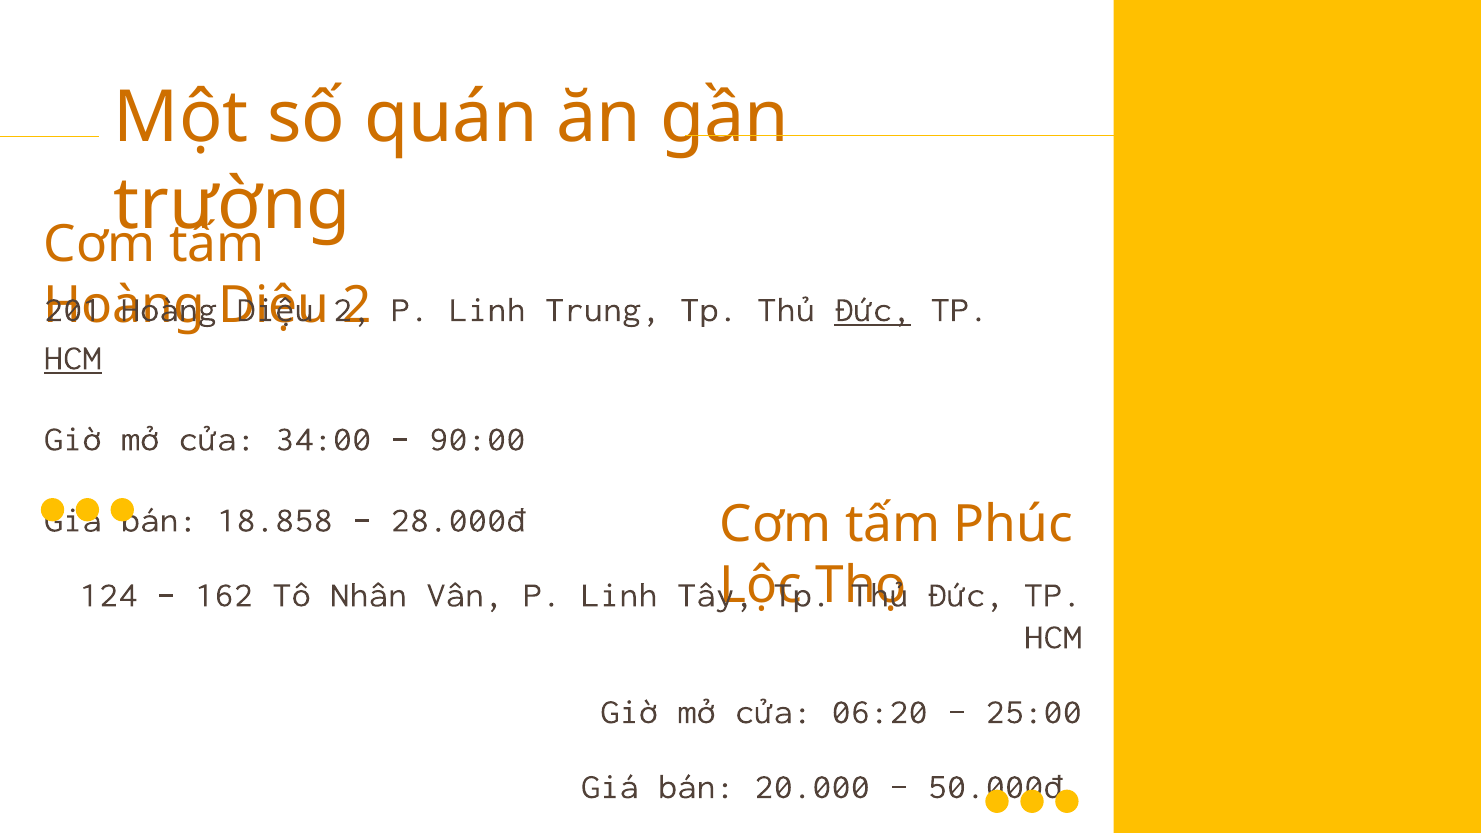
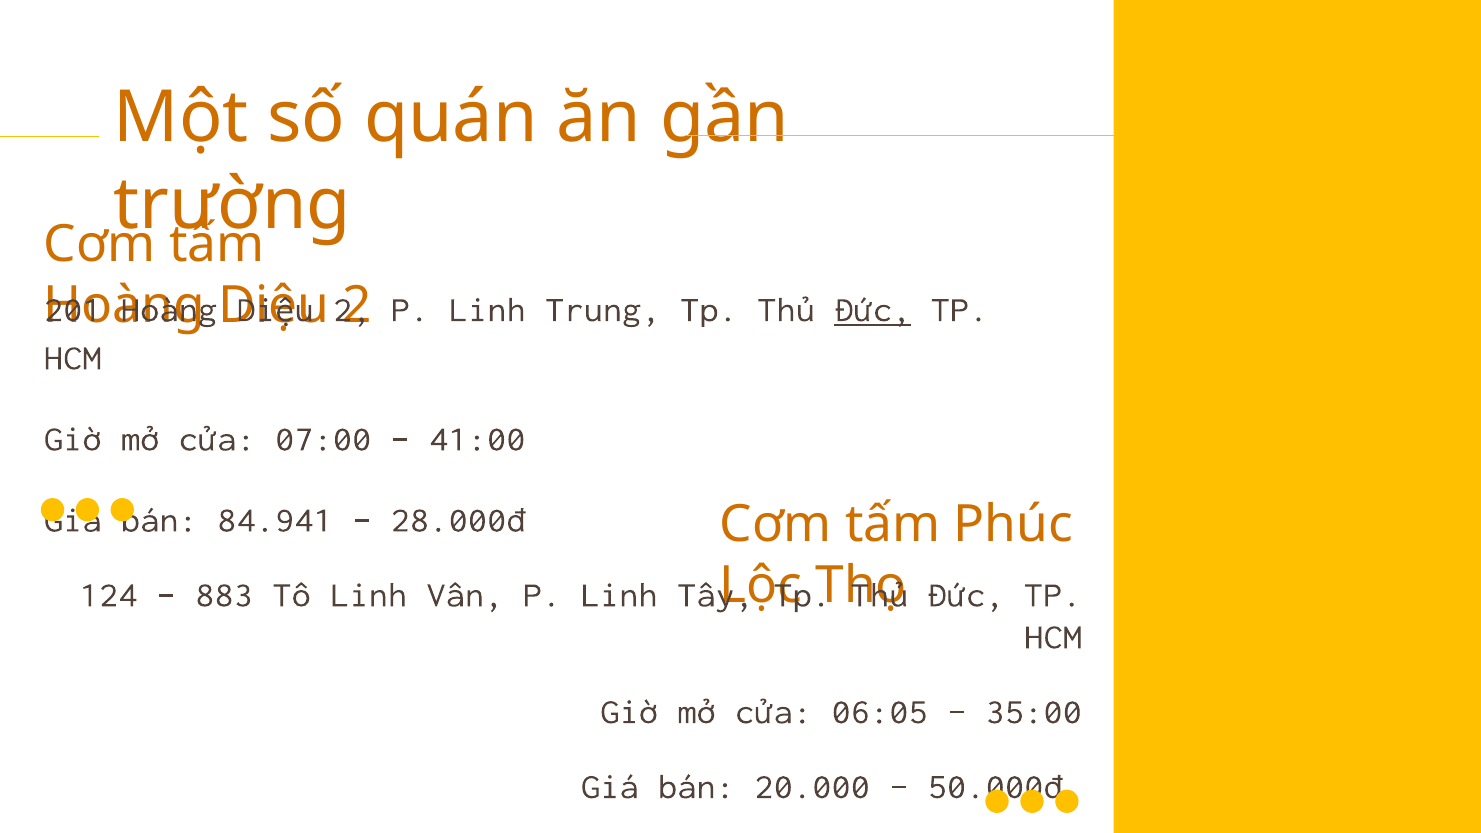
HCM at (73, 358) underline: present -> none
34:00: 34:00 -> 07:00
90:00: 90:00 -> 41:00
18.858: 18.858 -> 84.941
162: 162 -> 883
Tô Nhân: Nhân -> Linh
06:20: 06:20 -> 06:05
25:00: 25:00 -> 35:00
